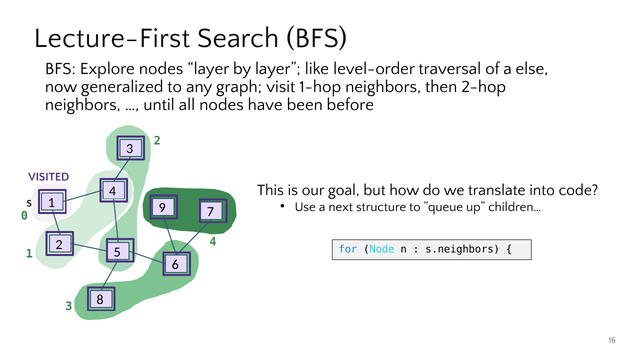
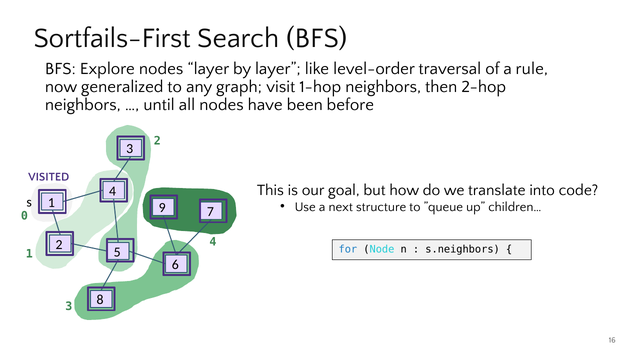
Lecture-First: Lecture-First -> Sortfails-First
else: else -> rule
